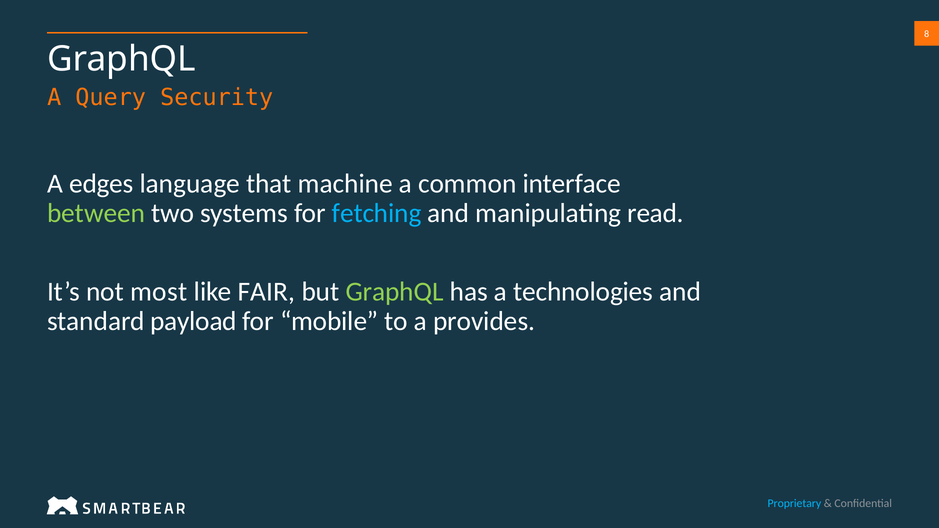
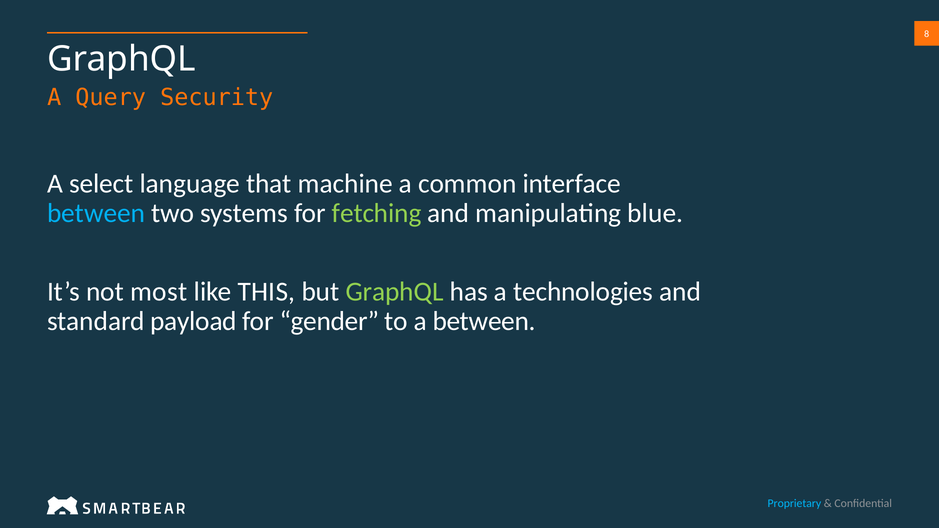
edges: edges -> select
between at (96, 213) colour: light green -> light blue
fetching colour: light blue -> light green
read: read -> blue
FAIR: FAIR -> THIS
mobile: mobile -> gender
a provides: provides -> between
